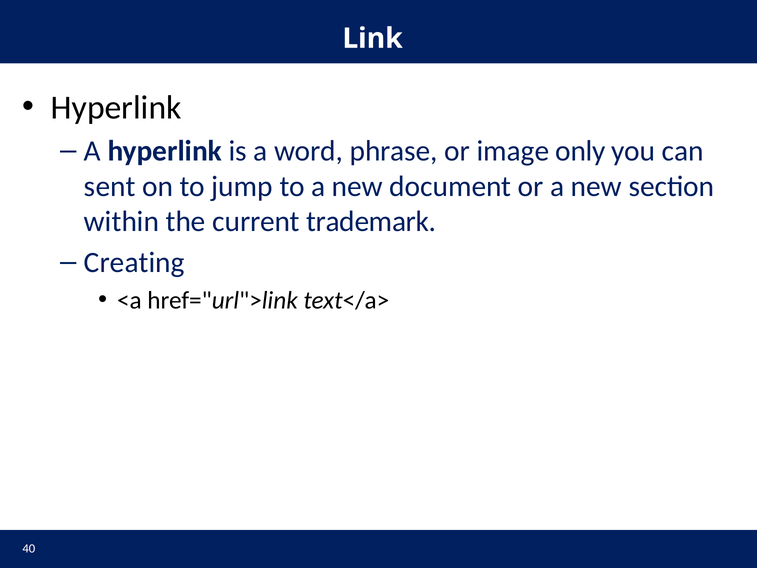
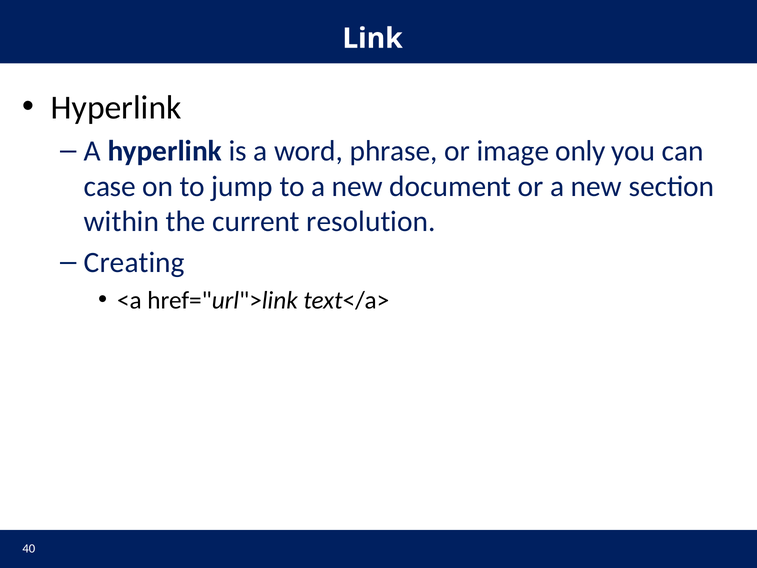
sent: sent -> case
trademark: trademark -> resolution
